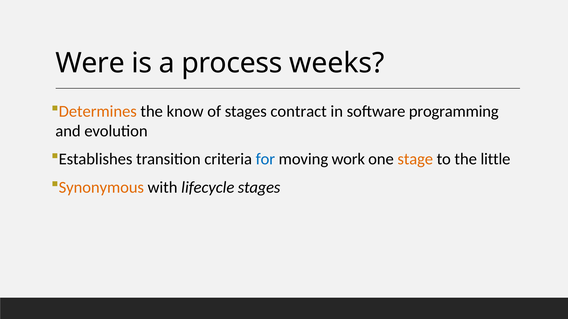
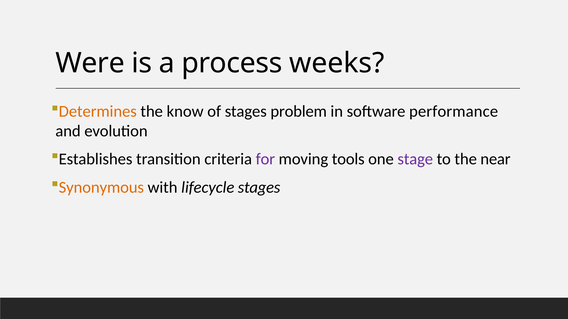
contract: contract -> problem
programming: programming -> performance
for colour: blue -> purple
work: work -> tools
stage colour: orange -> purple
little: little -> near
